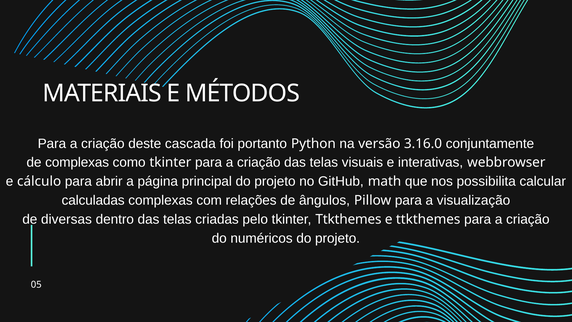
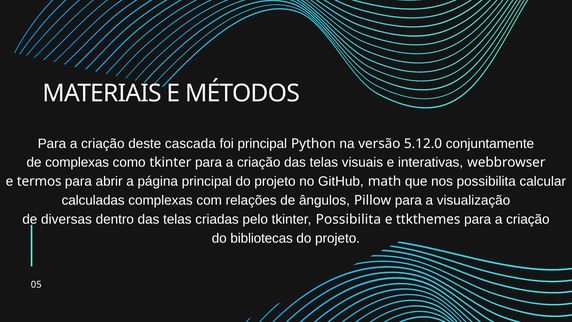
foi portanto: portanto -> principal
3.16.0: 3.16.0 -> 5.12.0
cálculo: cálculo -> termos
tkinter Ttkthemes: Ttkthemes -> Possibilita
numéricos: numéricos -> bibliotecas
